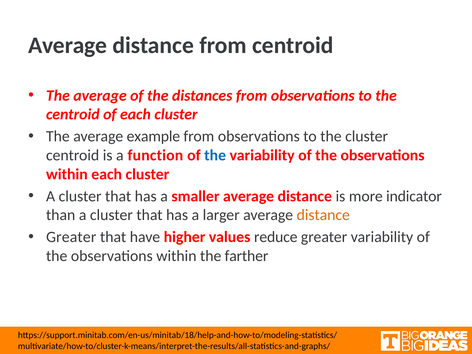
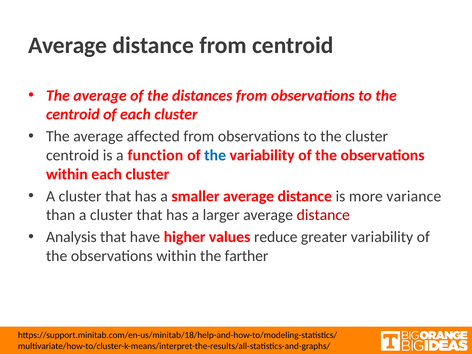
example: example -> affected
indicator: indicator -> variance
distance at (323, 215) colour: orange -> red
Greater at (71, 237): Greater -> Analysis
